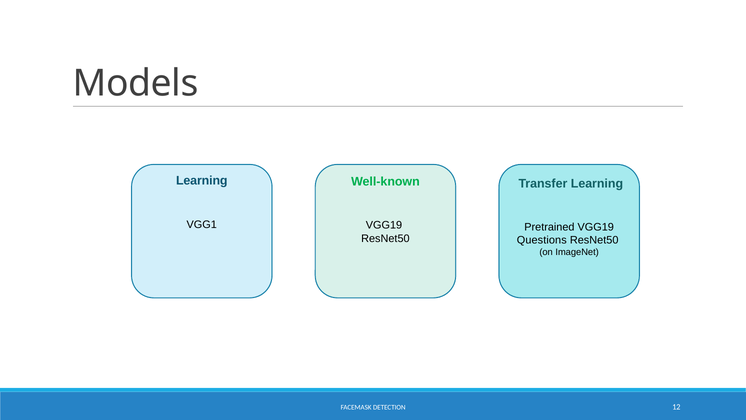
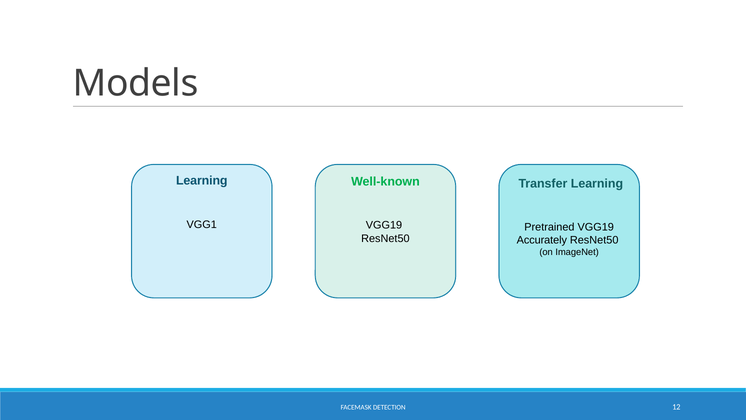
Questions: Questions -> Accurately
